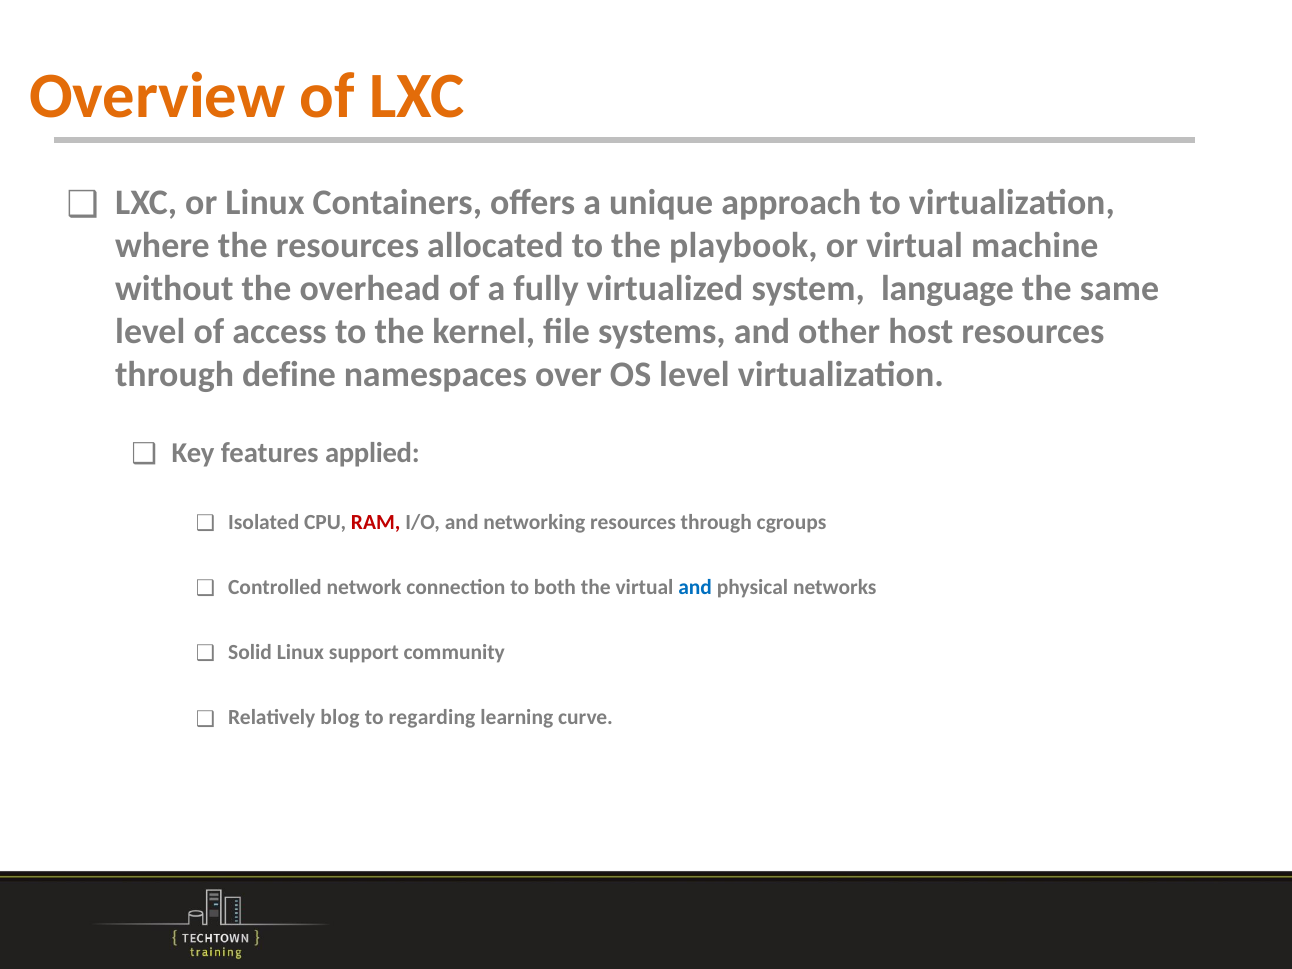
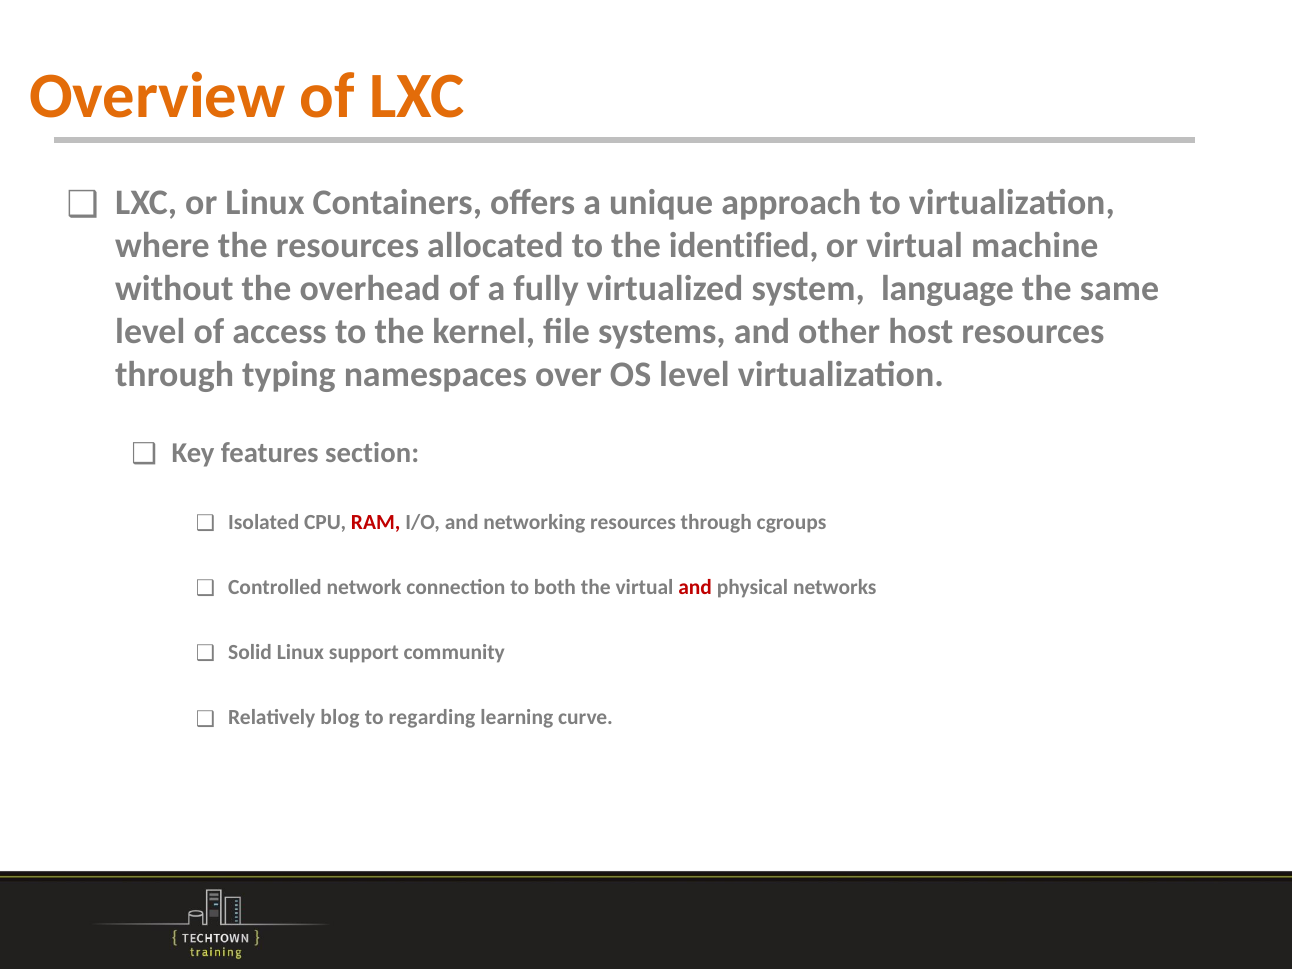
playbook: playbook -> identified
define: define -> typing
applied: applied -> section
and at (695, 587) colour: blue -> red
